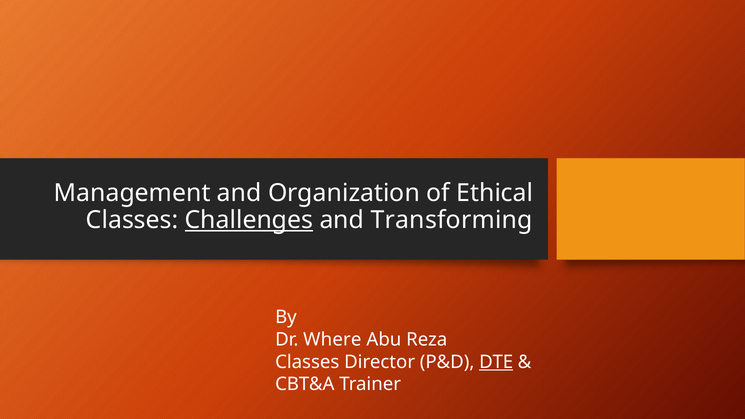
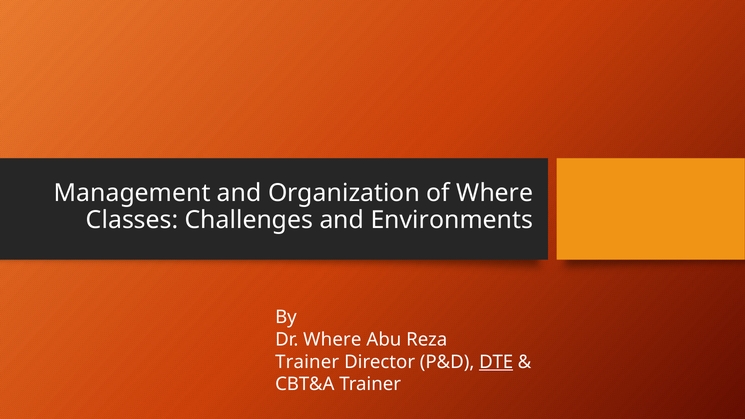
of Ethical: Ethical -> Where
Challenges underline: present -> none
Transforming: Transforming -> Environments
Classes at (307, 362): Classes -> Trainer
